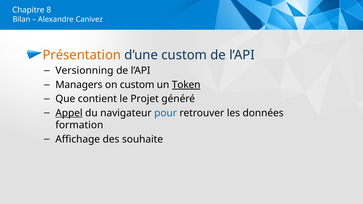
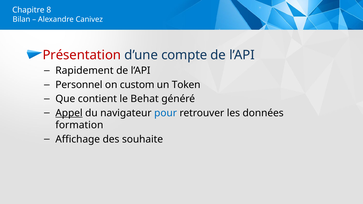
Présentation colour: orange -> red
d’une custom: custom -> compte
Versionning: Versionning -> Rapidement
Managers: Managers -> Personnel
Token underline: present -> none
Projet: Projet -> Behat
